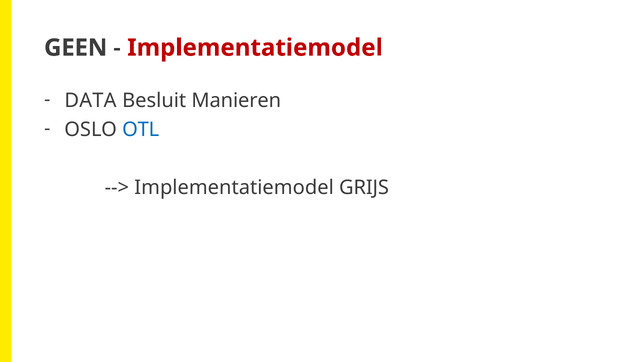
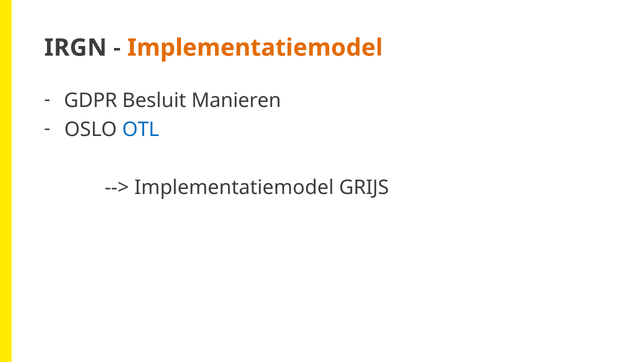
GEEN: GEEN -> IRGN
Implementatiemodel at (255, 48) colour: red -> orange
DATA: DATA -> GDPR
